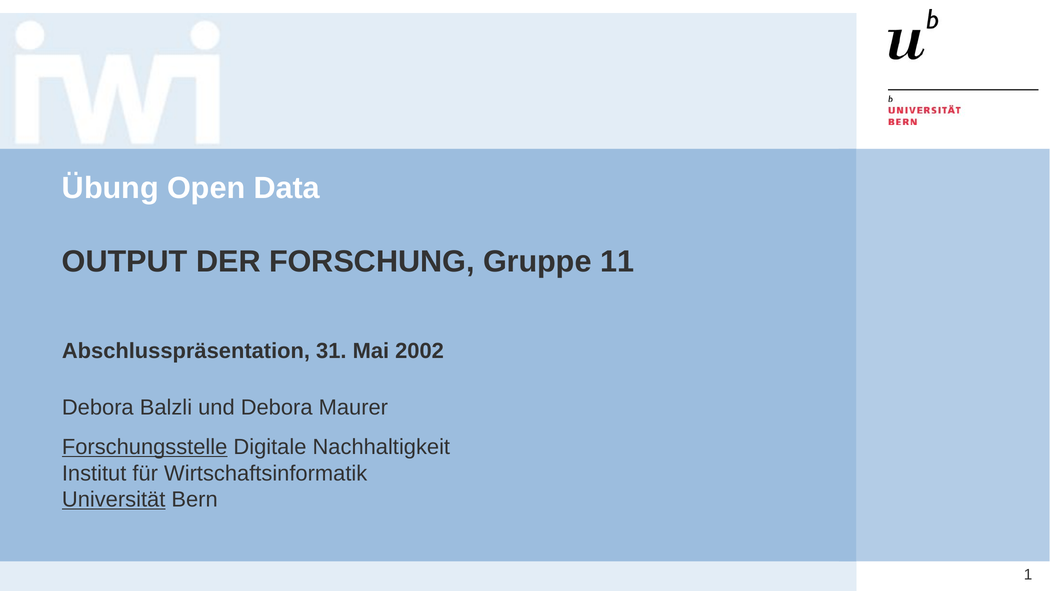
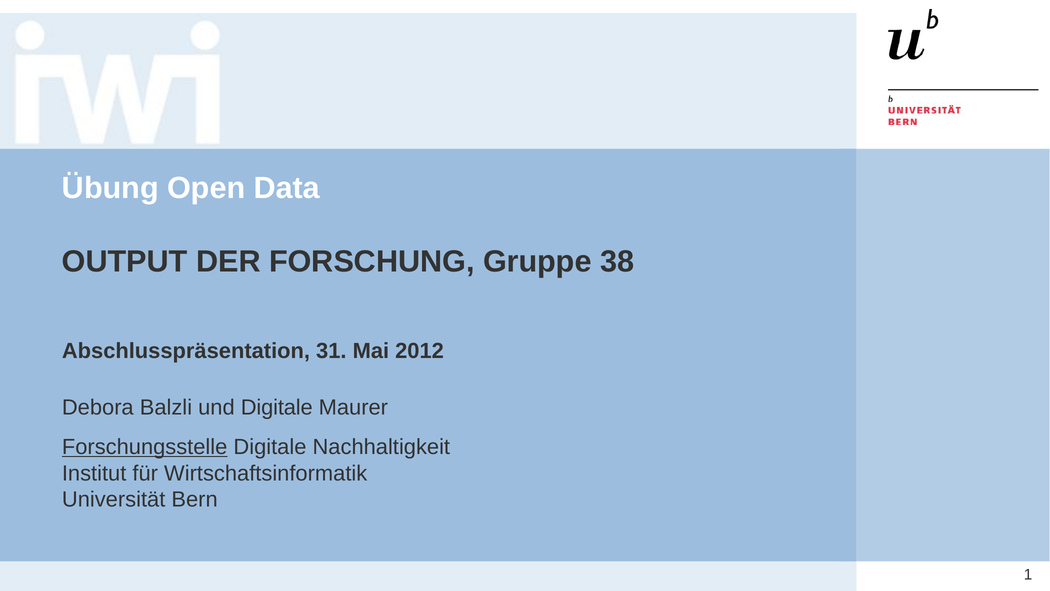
11: 11 -> 38
2002: 2002 -> 2012
und Debora: Debora -> Digitale
Universität underline: present -> none
